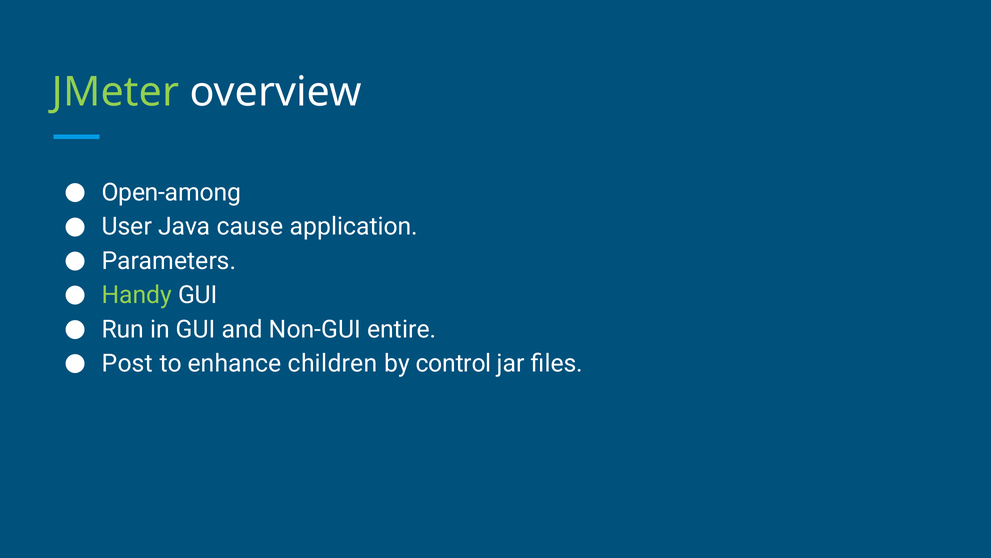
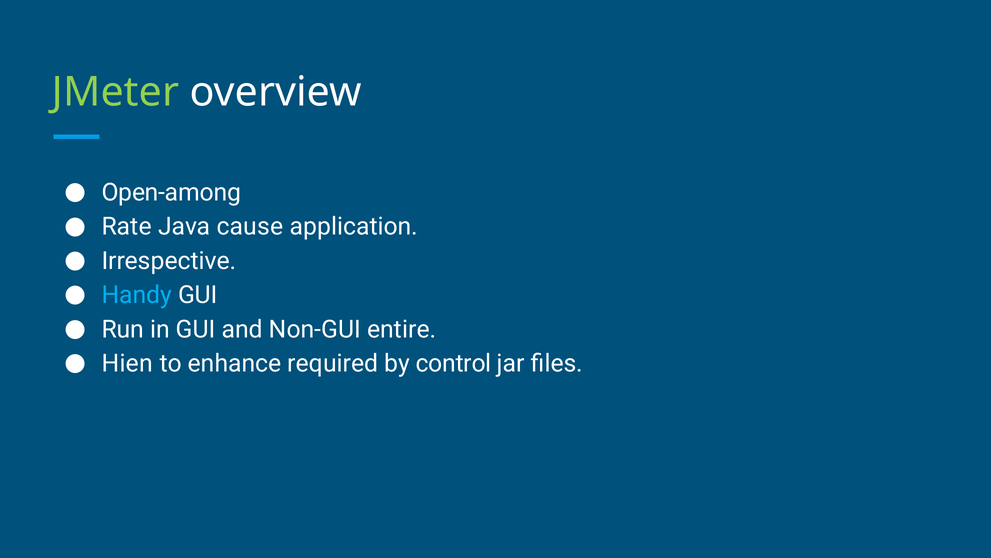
User: User -> Rate
Parameters: Parameters -> Irrespective
Handy colour: light green -> light blue
Post: Post -> Hien
children: children -> required
